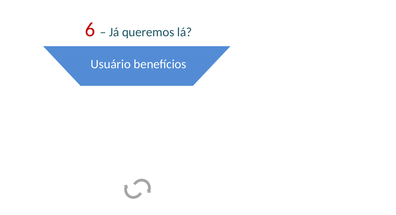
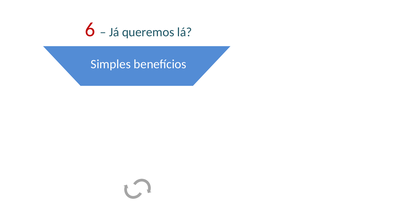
Usuário: Usuário -> Simples
